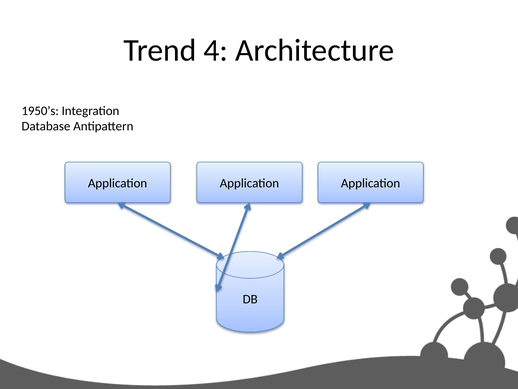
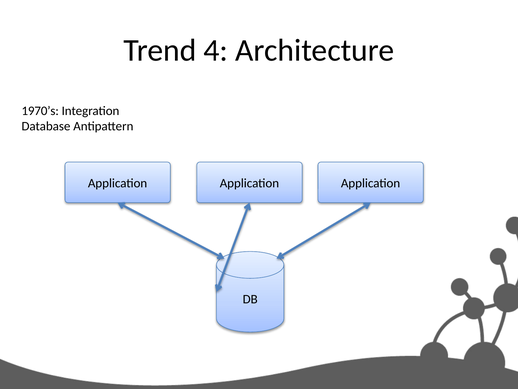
1950’s: 1950’s -> 1970’s
